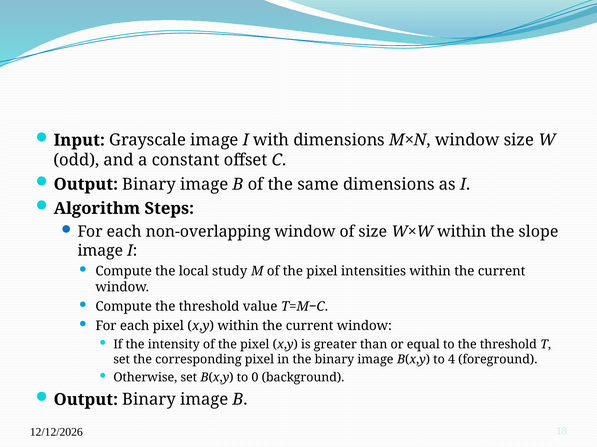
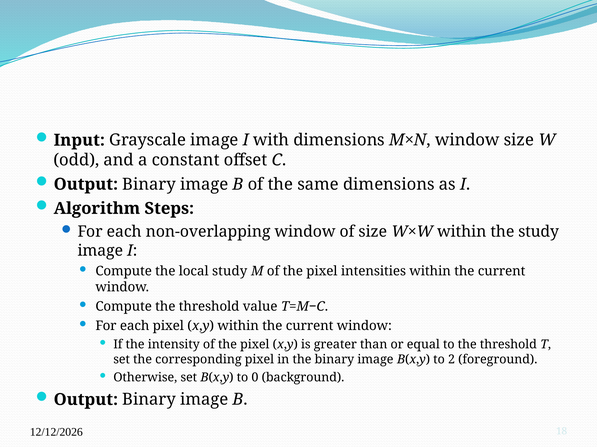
the slope: slope -> study
4: 4 -> 2
